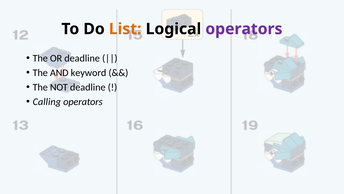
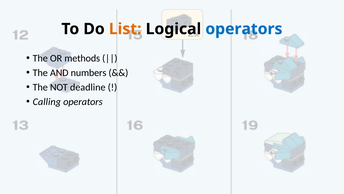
operators at (244, 29) colour: purple -> blue
OR deadline: deadline -> methods
keyword: keyword -> numbers
